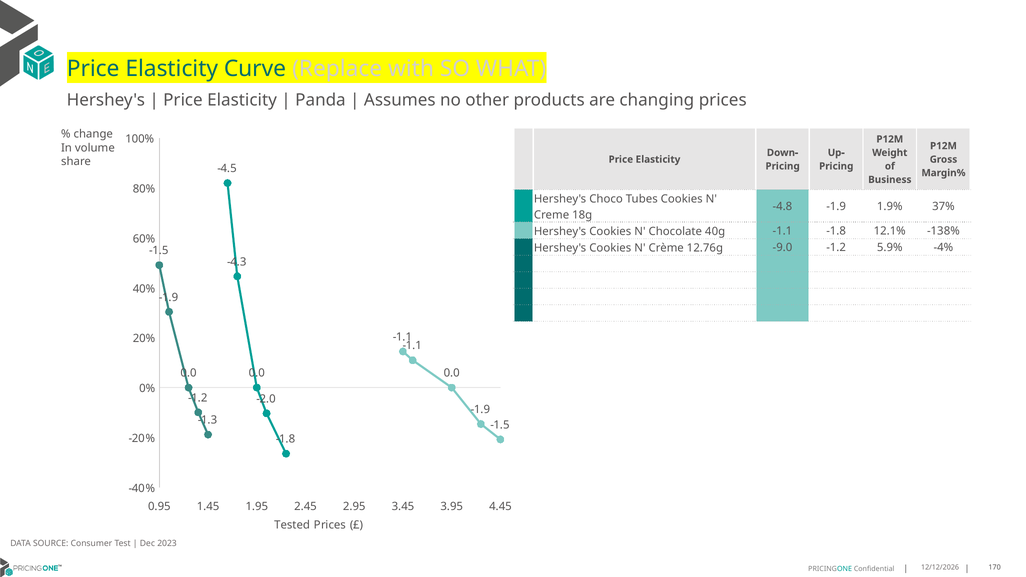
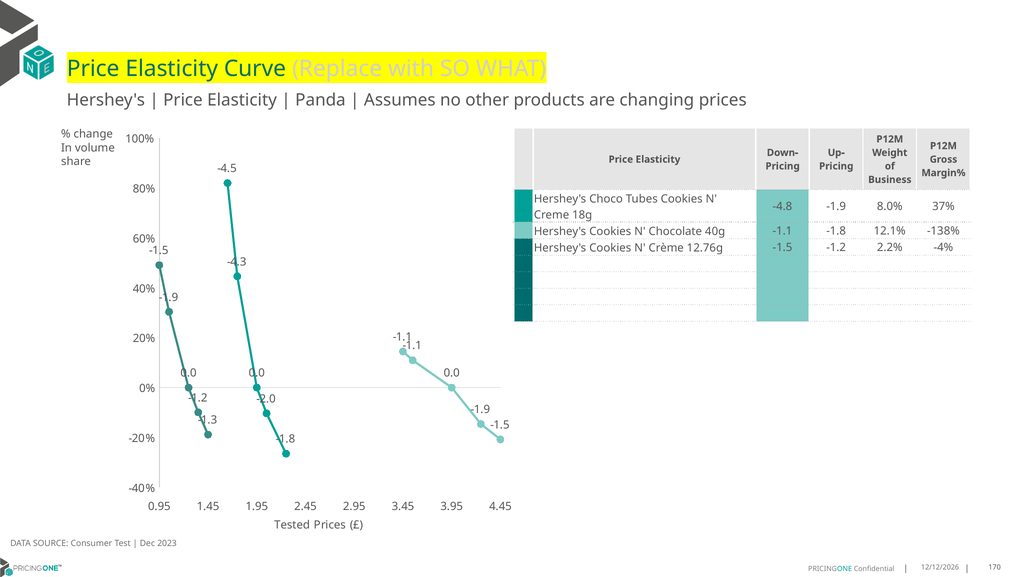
1.9%: 1.9% -> 8.0%
12.76g -9.0: -9.0 -> -1.5
5.9%: 5.9% -> 2.2%
